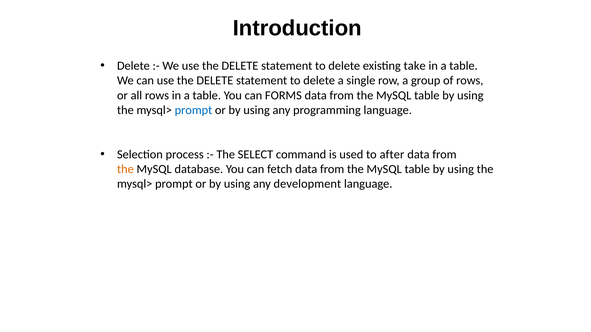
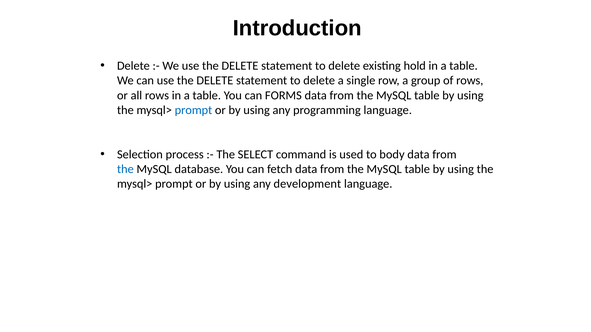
take: take -> hold
after: after -> body
the at (125, 169) colour: orange -> blue
